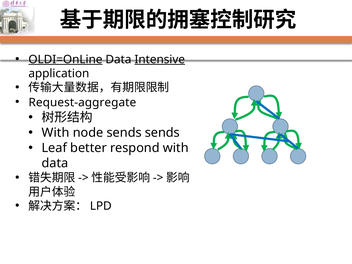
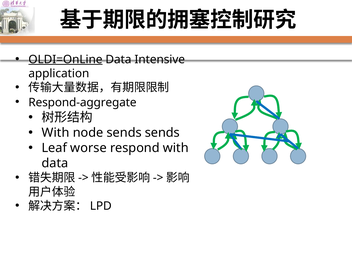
Intensive underline: present -> none
Request-aggregate: Request-aggregate -> Respond-aggregate
better: better -> worse
